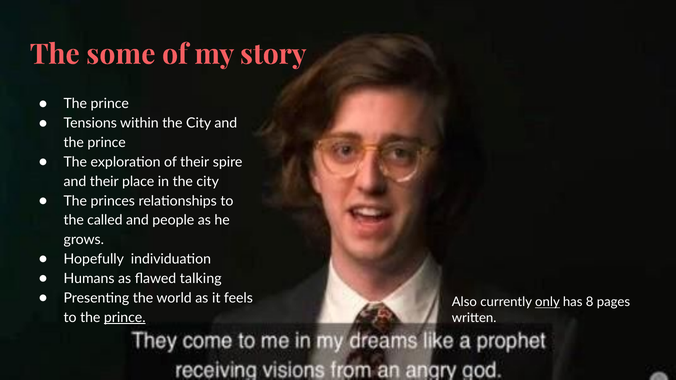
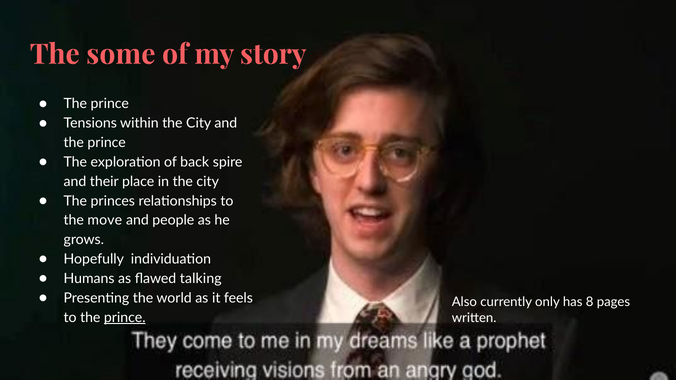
of their: their -> back
called: called -> move
only underline: present -> none
